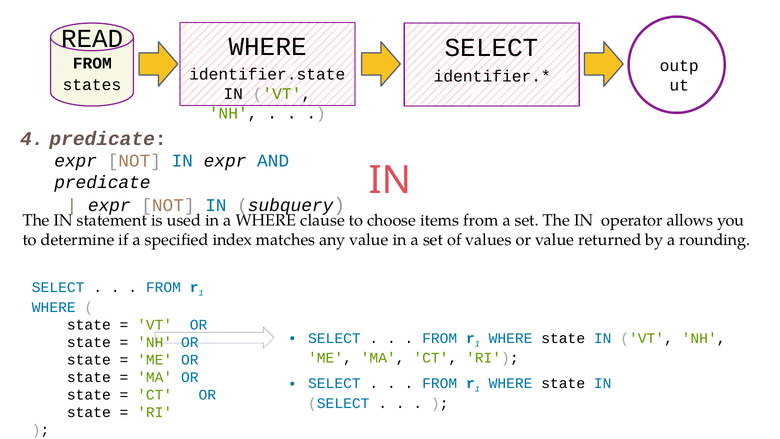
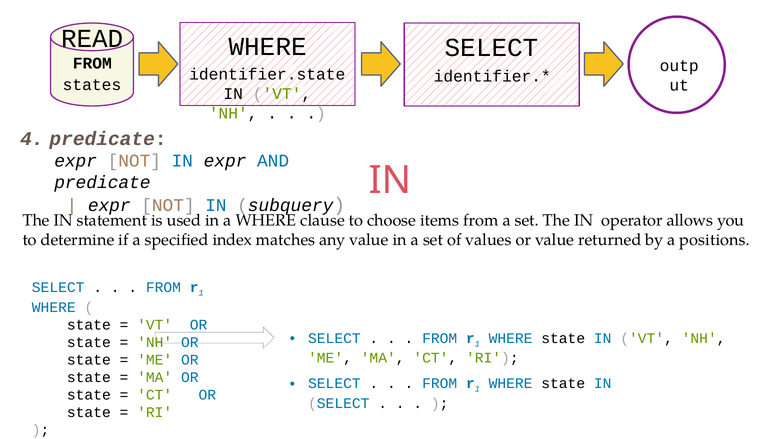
rounding: rounding -> positions
